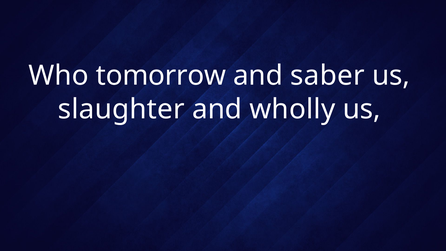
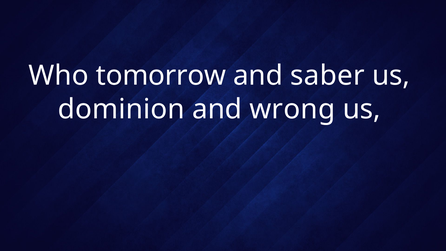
slaughter: slaughter -> dominion
wholly: wholly -> wrong
